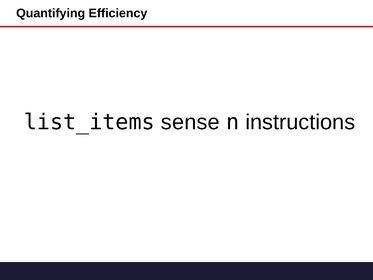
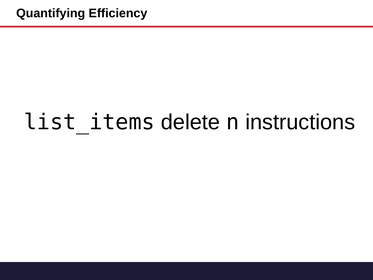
sense: sense -> delete
